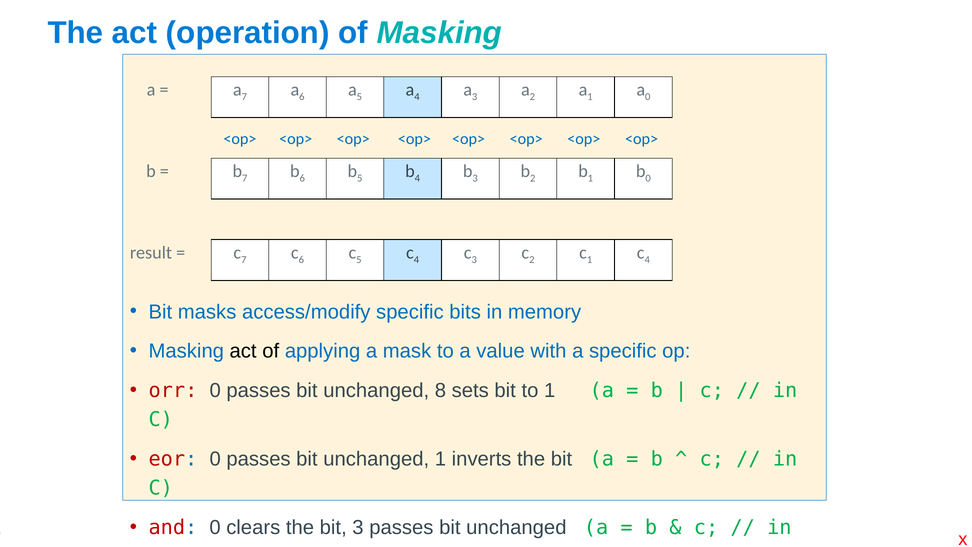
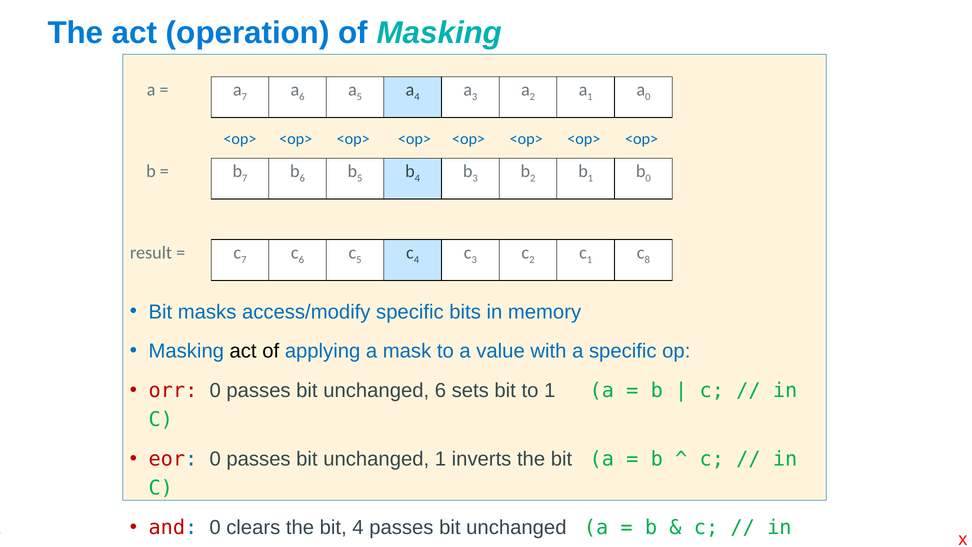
1 c 4: 4 -> 8
unchanged 8: 8 -> 6
bit 3: 3 -> 4
